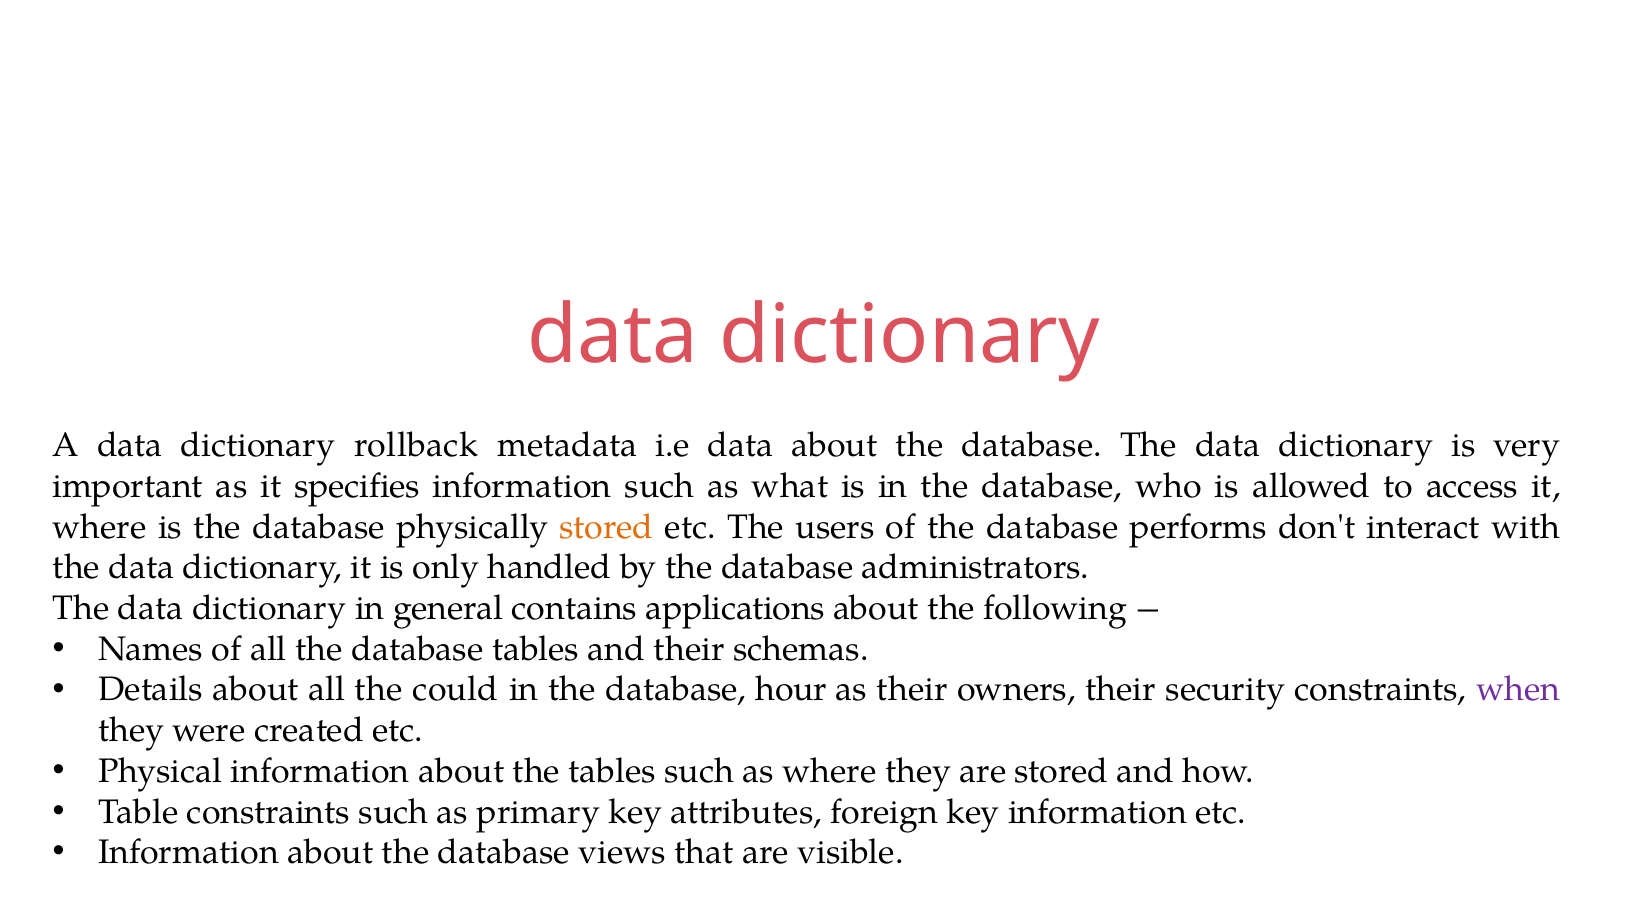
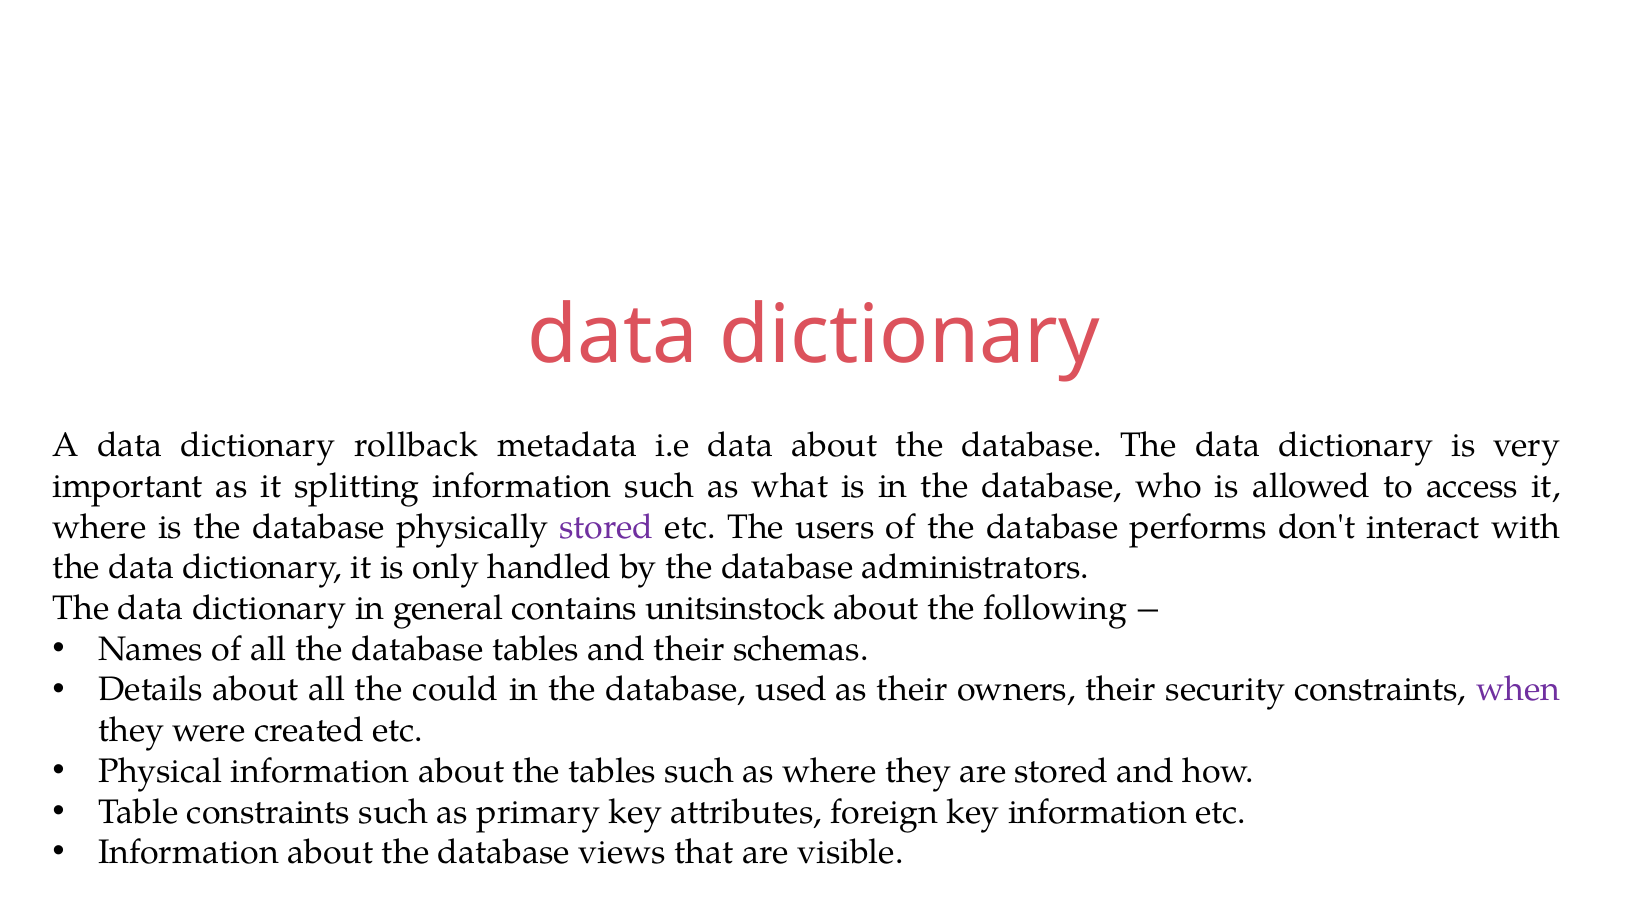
specifies: specifies -> splitting
stored at (607, 527) colour: orange -> purple
applications: applications -> unitsinstock
hour: hour -> used
